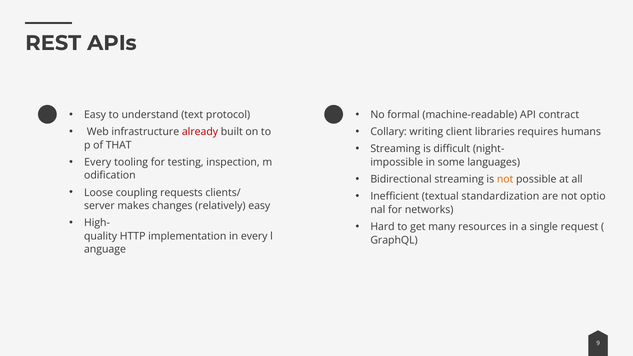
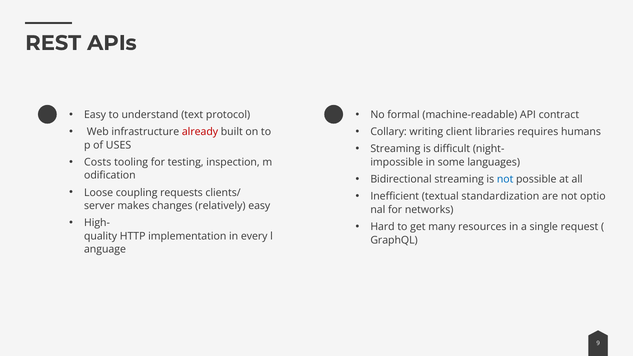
THAT: THAT -> USES
Every at (98, 162): Every -> Costs
not at (505, 179) colour: orange -> blue
